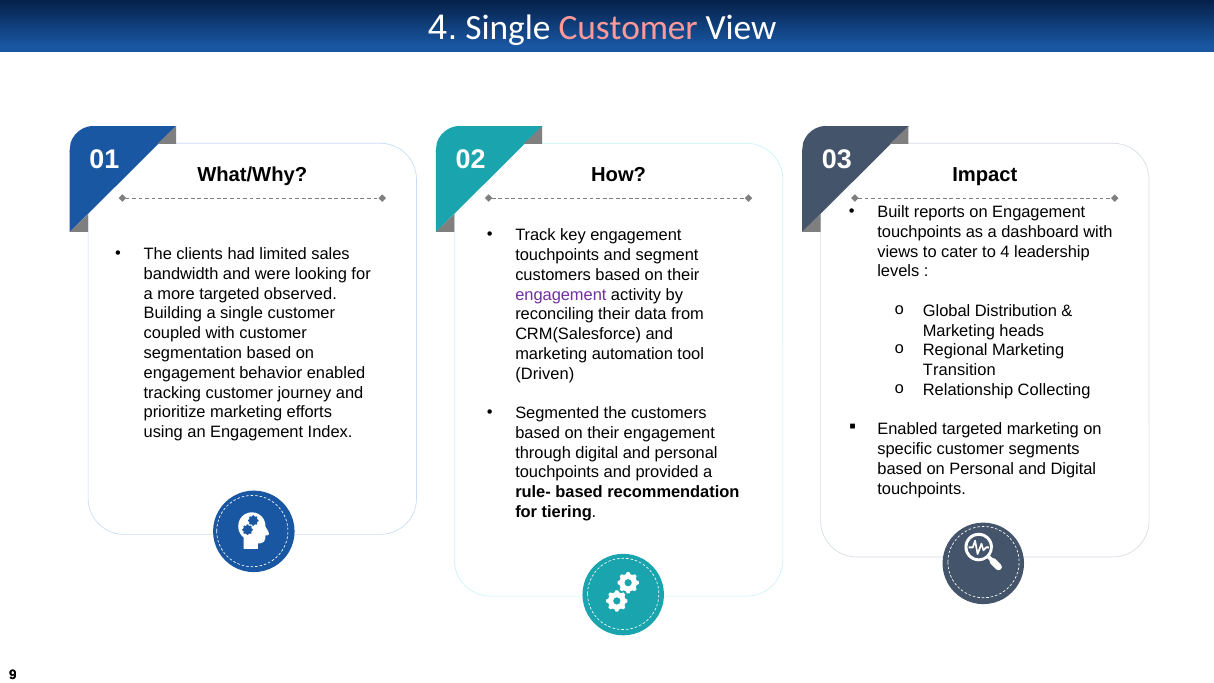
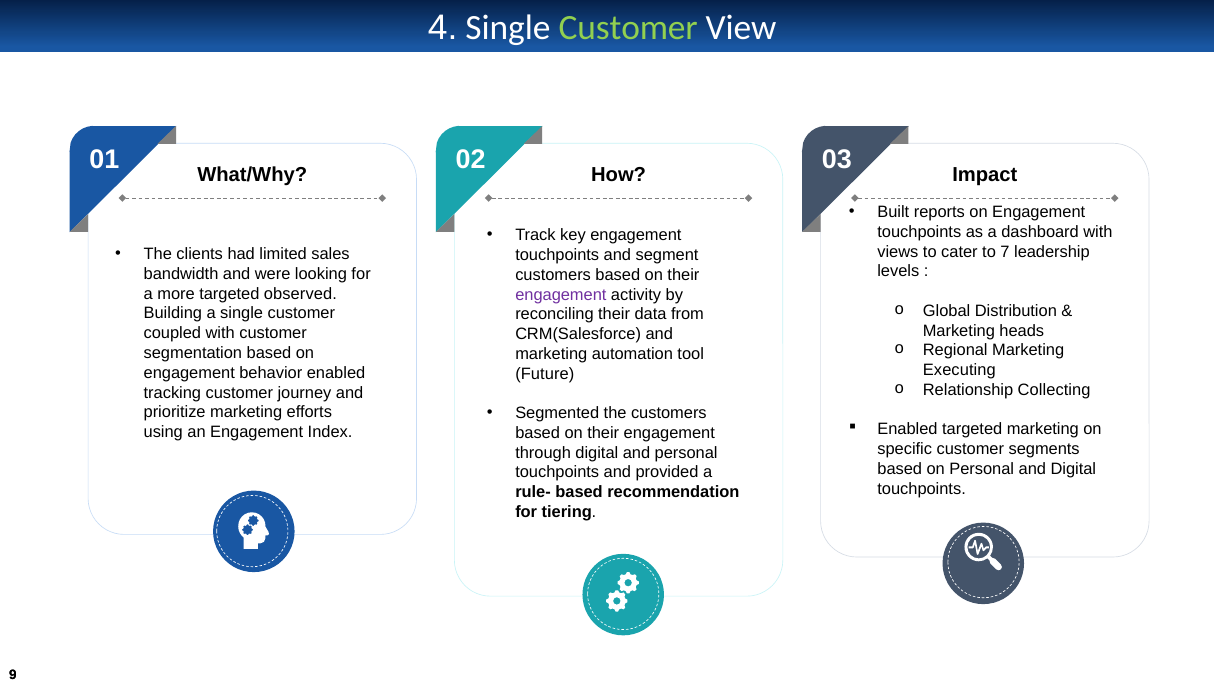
Customer at (628, 28) colour: pink -> light green
to 4: 4 -> 7
Transition: Transition -> Executing
Driven: Driven -> Future
